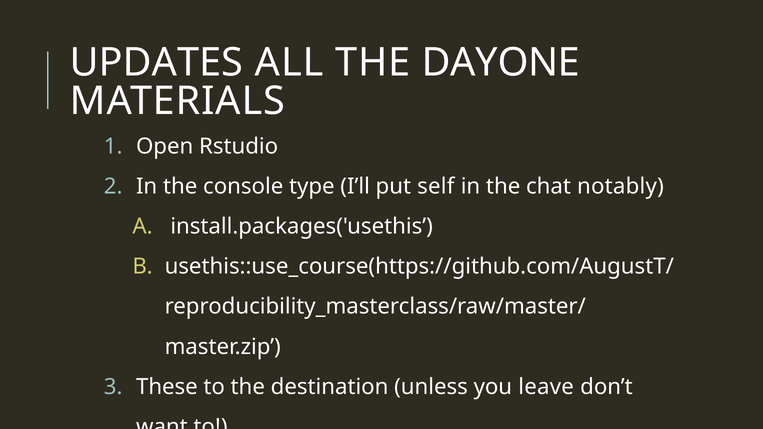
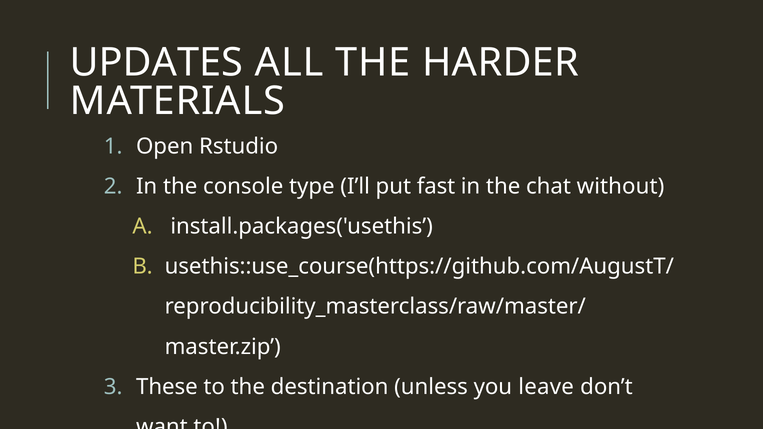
DAYONE: DAYONE -> HARDER
self: self -> fast
notably: notably -> without
